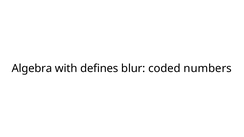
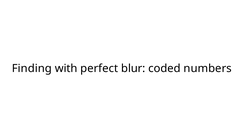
Algebra: Algebra -> Finding
defines: defines -> perfect
